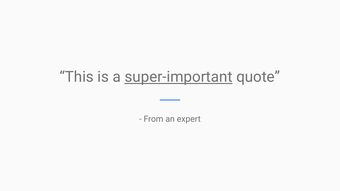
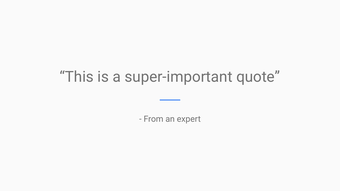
super-important underline: present -> none
